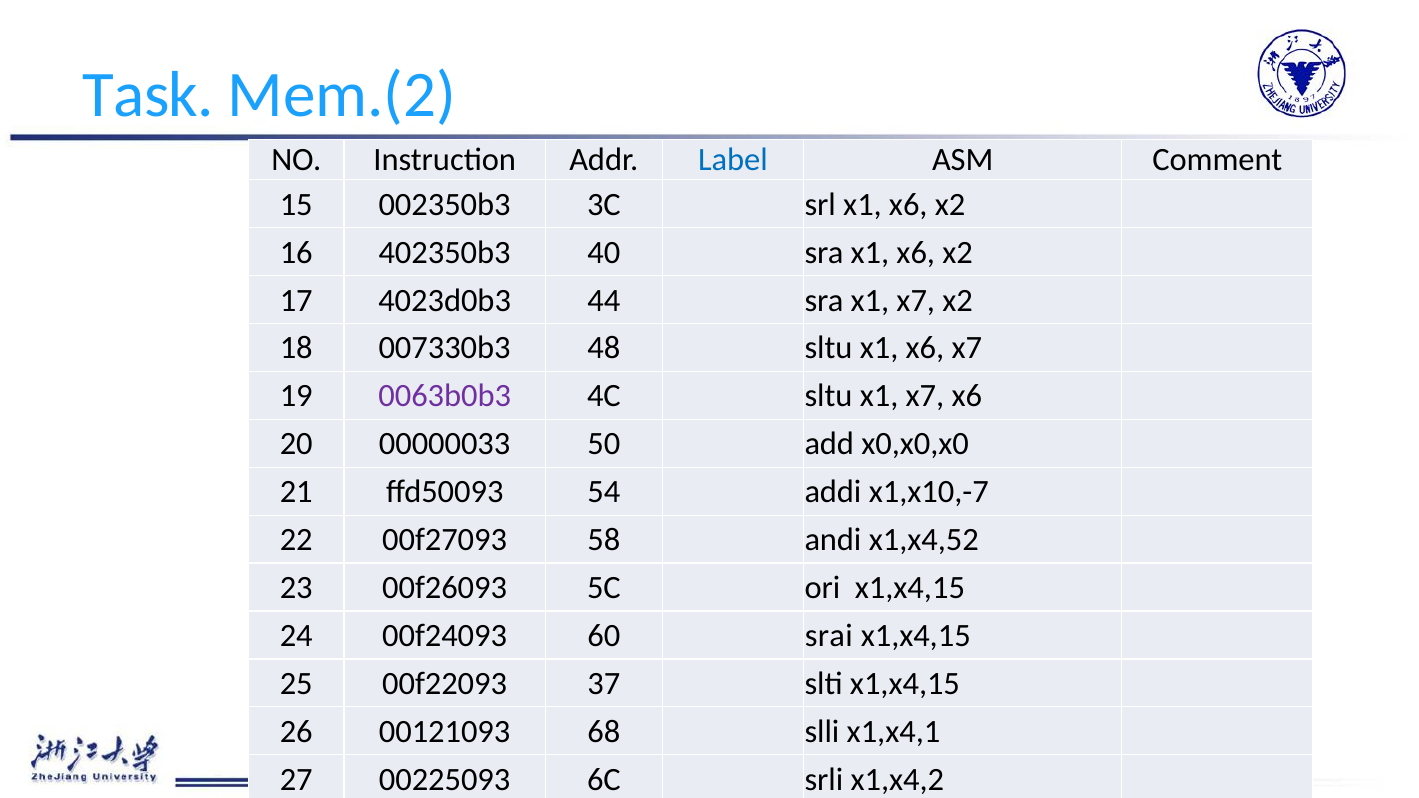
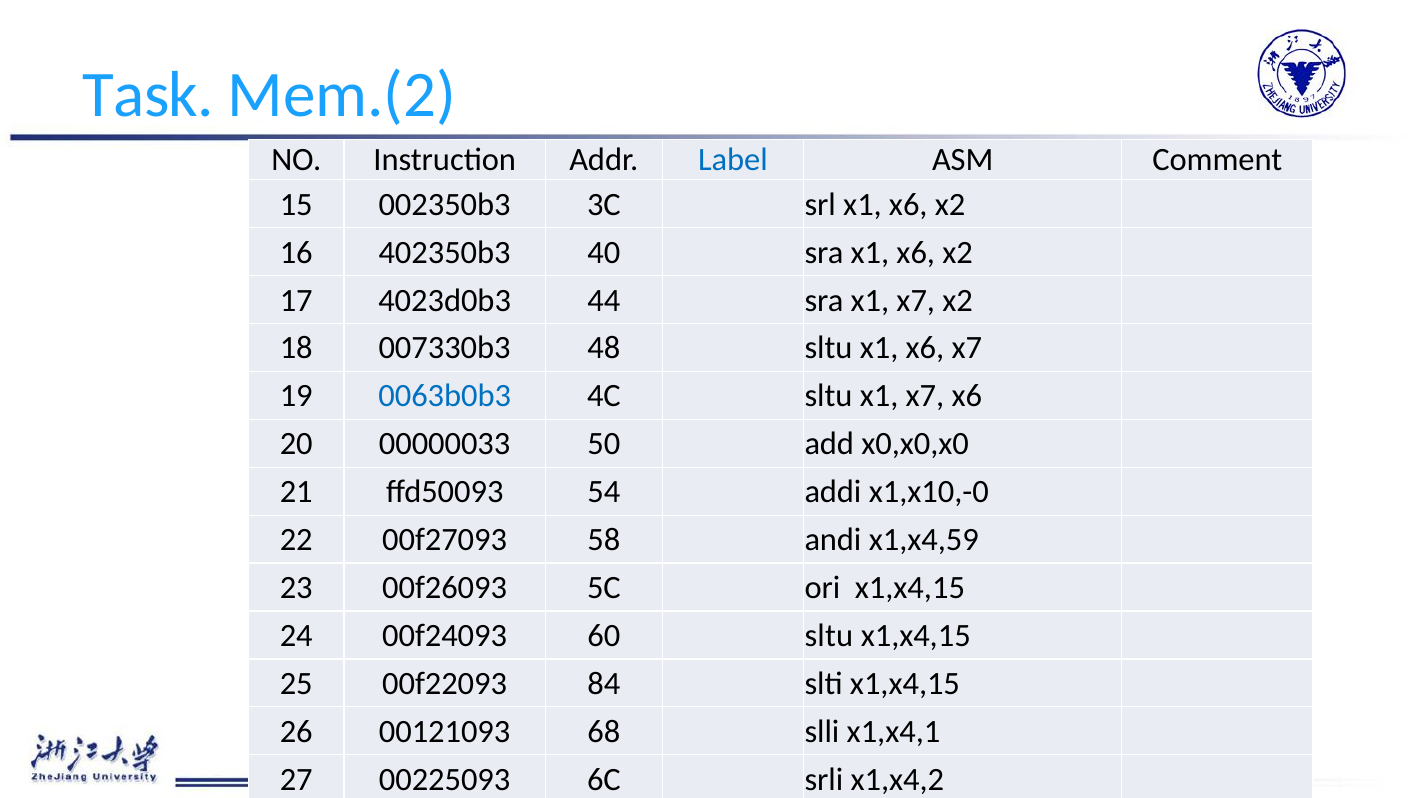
0063b0b3 colour: purple -> blue
x1,x10,-7: x1,x10,-7 -> x1,x10,-0
x1,x4,52: x1,x4,52 -> x1,x4,59
60 srai: srai -> sltu
37: 37 -> 84
